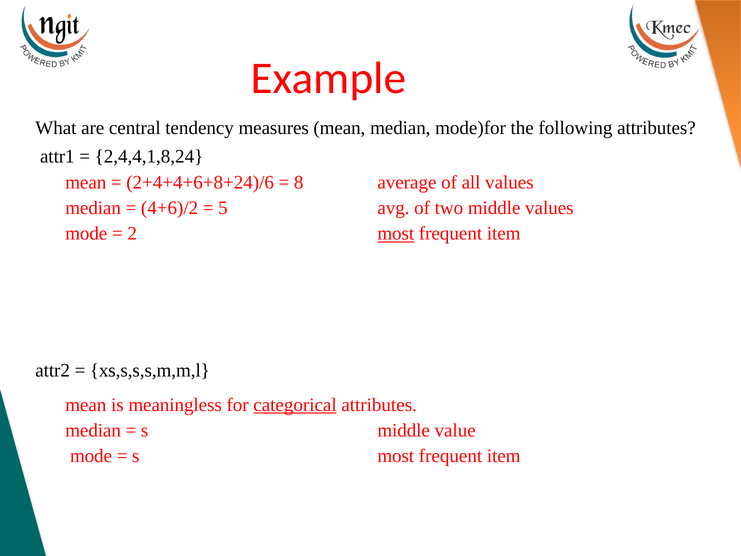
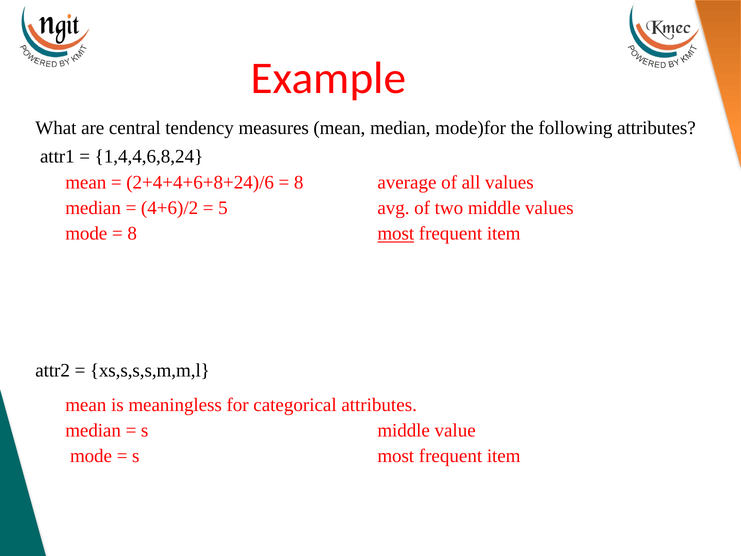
2,4,4,1,8,24: 2,4,4,1,8,24 -> 1,4,4,6,8,24
2 at (132, 234): 2 -> 8
categorical underline: present -> none
